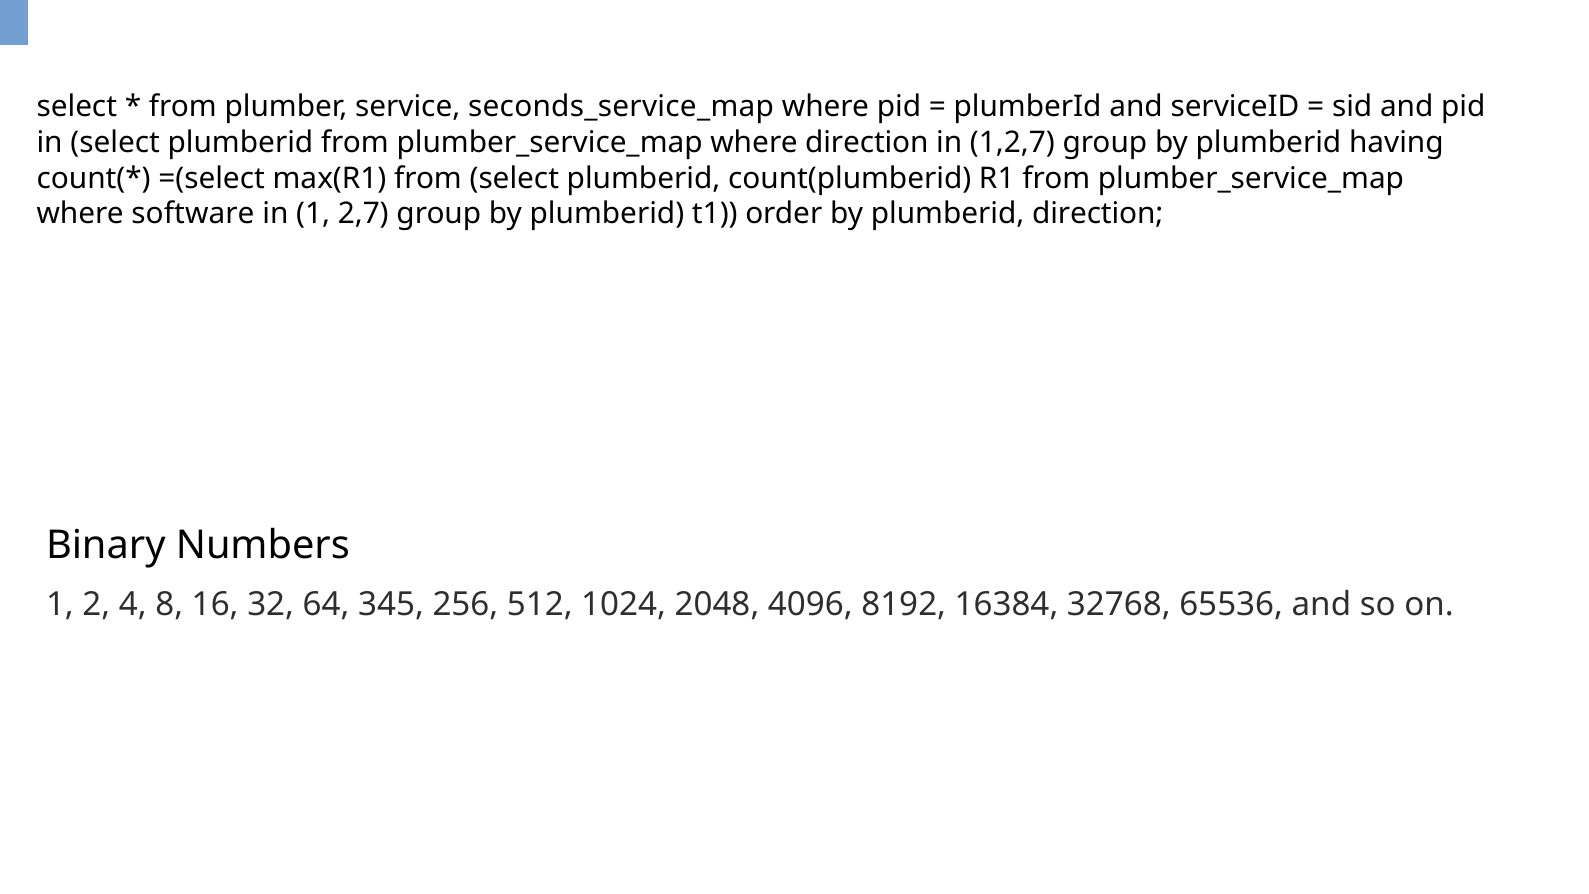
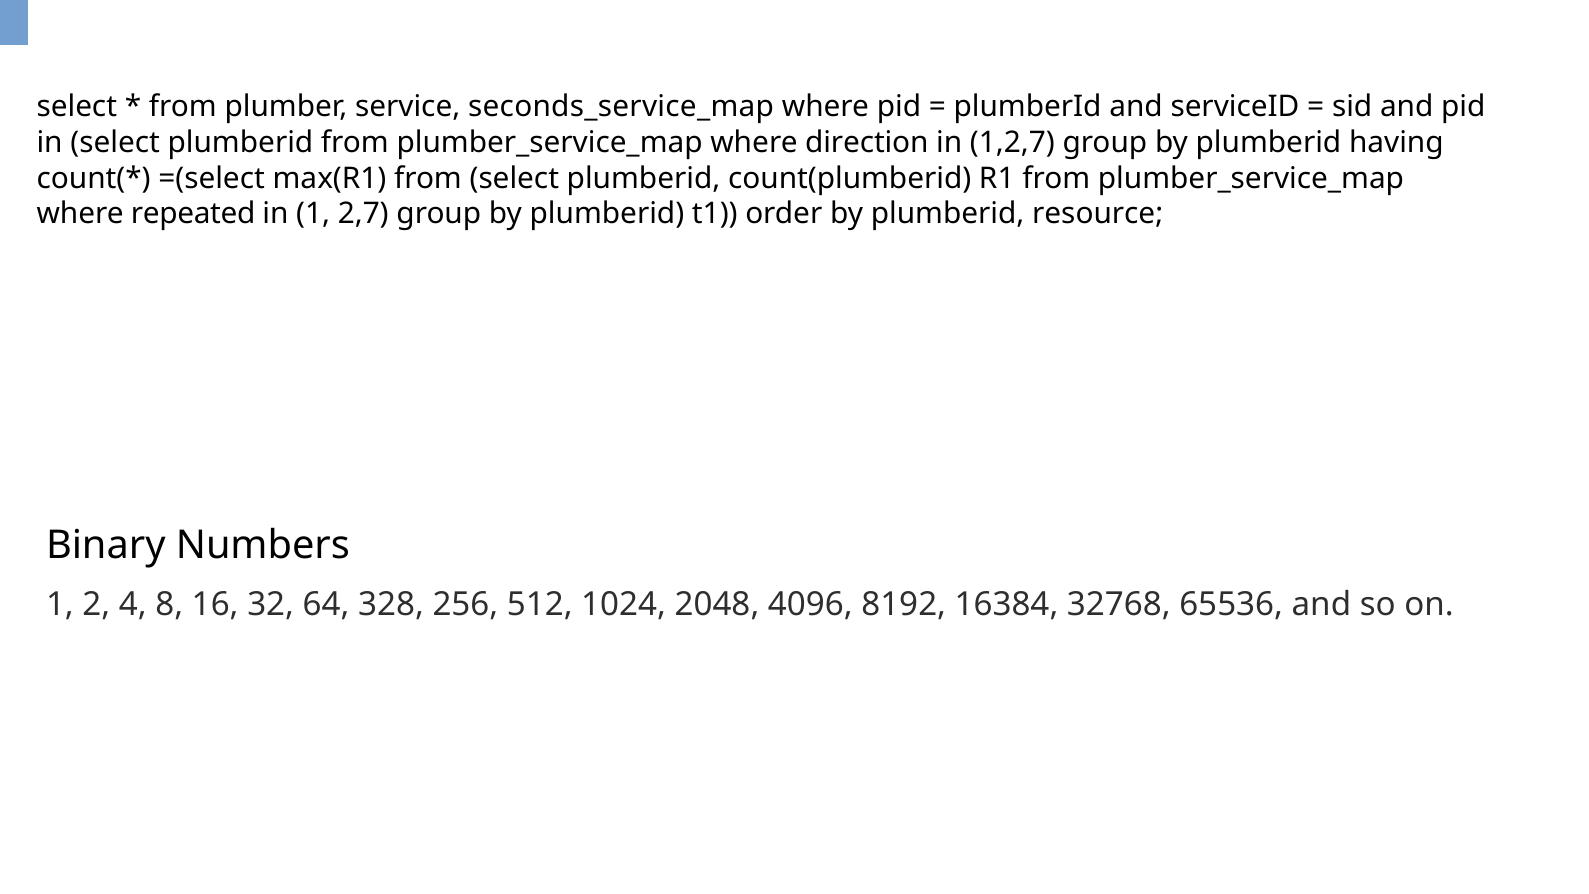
software: software -> repeated
plumberid direction: direction -> resource
345: 345 -> 328
